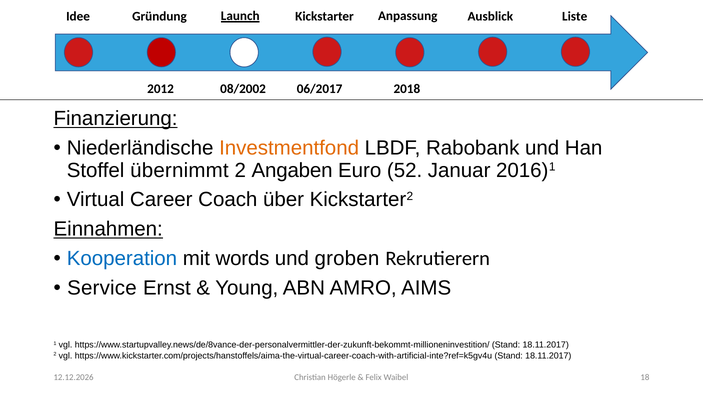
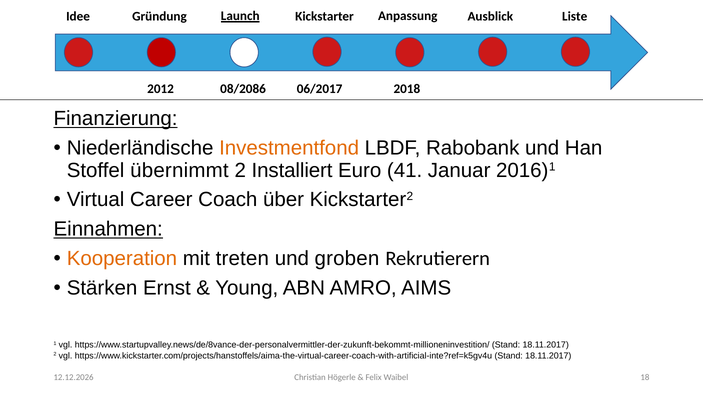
08/2002: 08/2002 -> 08/2086
Angaben: Angaben -> Installiert
52: 52 -> 41
Kooperation colour: blue -> orange
words: words -> treten
Service: Service -> Stärken
